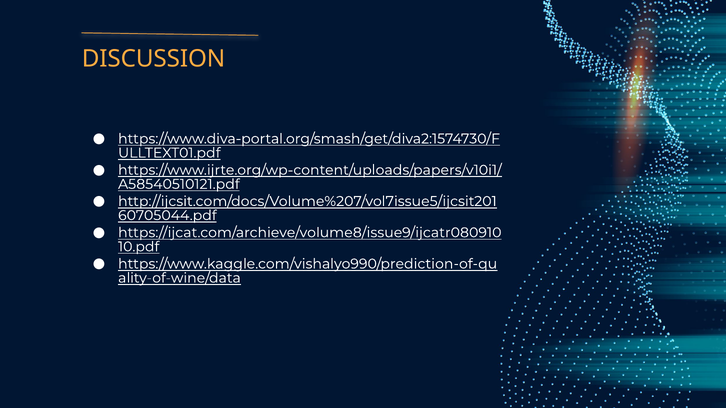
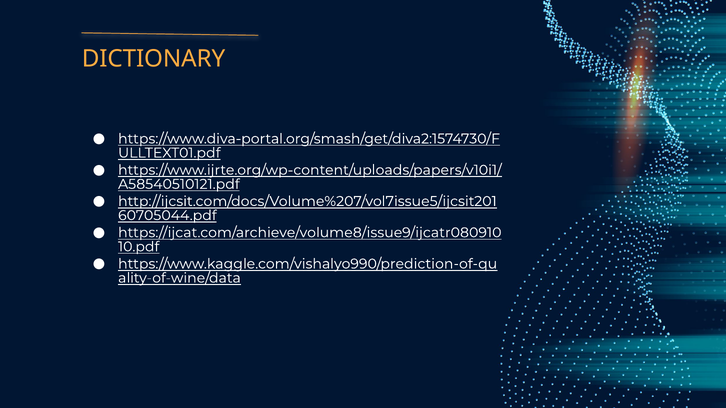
DISCUSSION: DISCUSSION -> DICTIONARY
